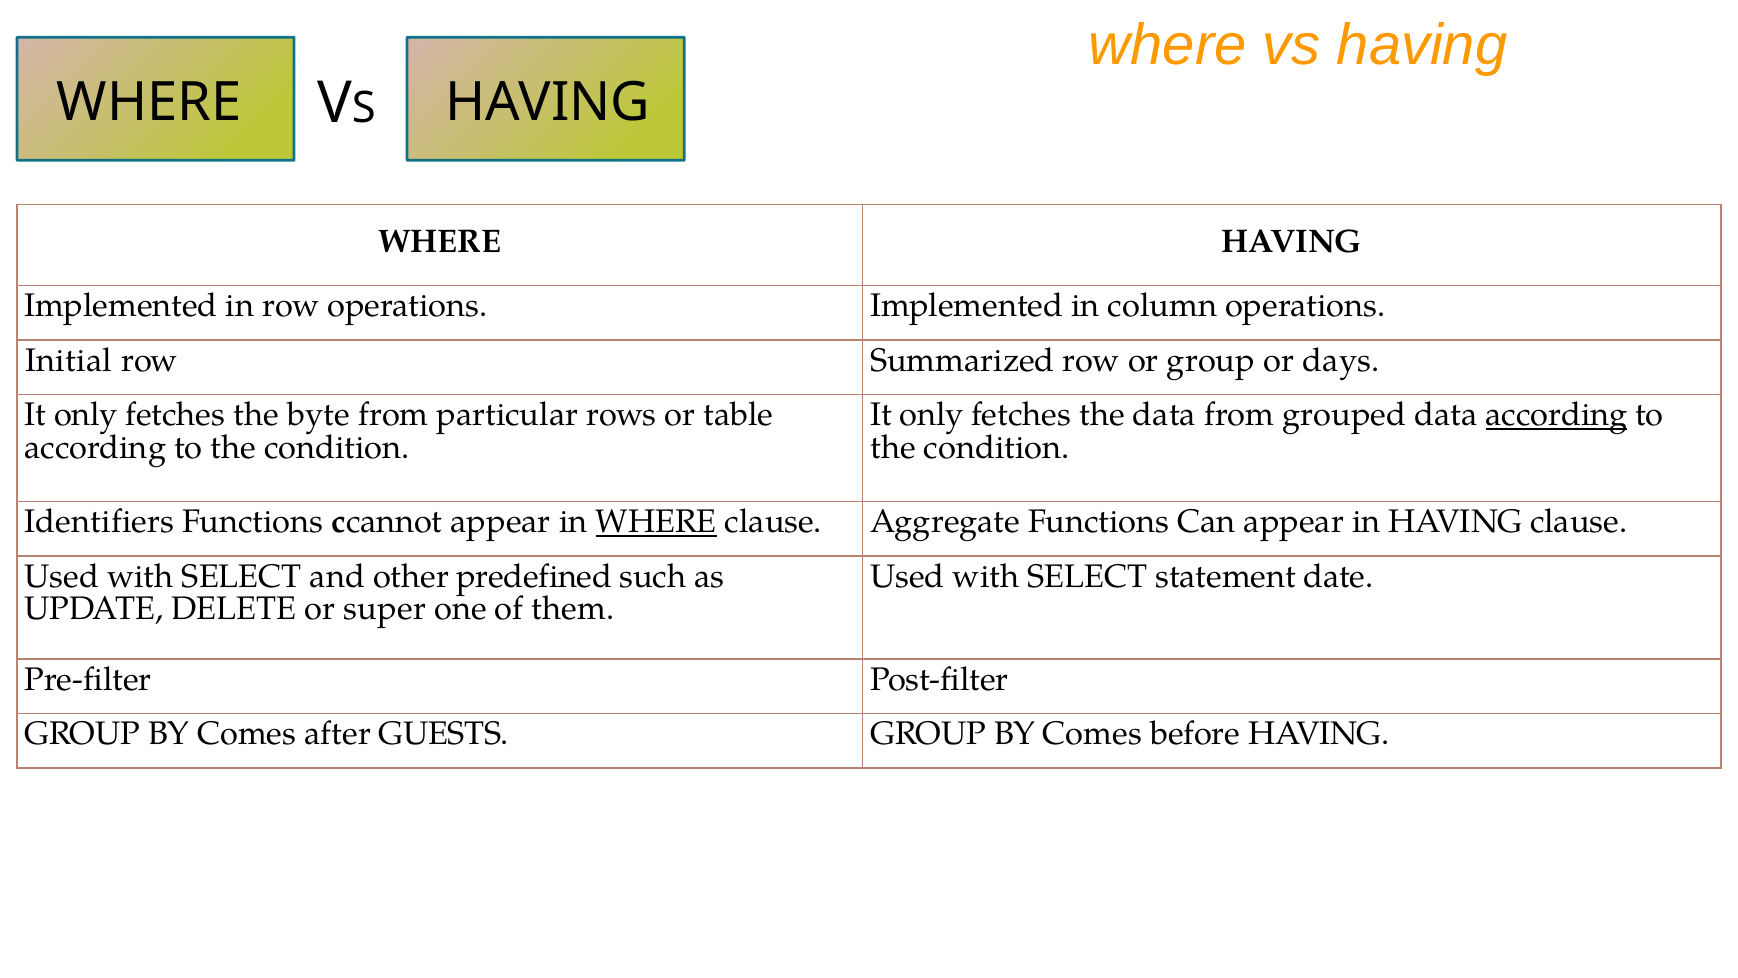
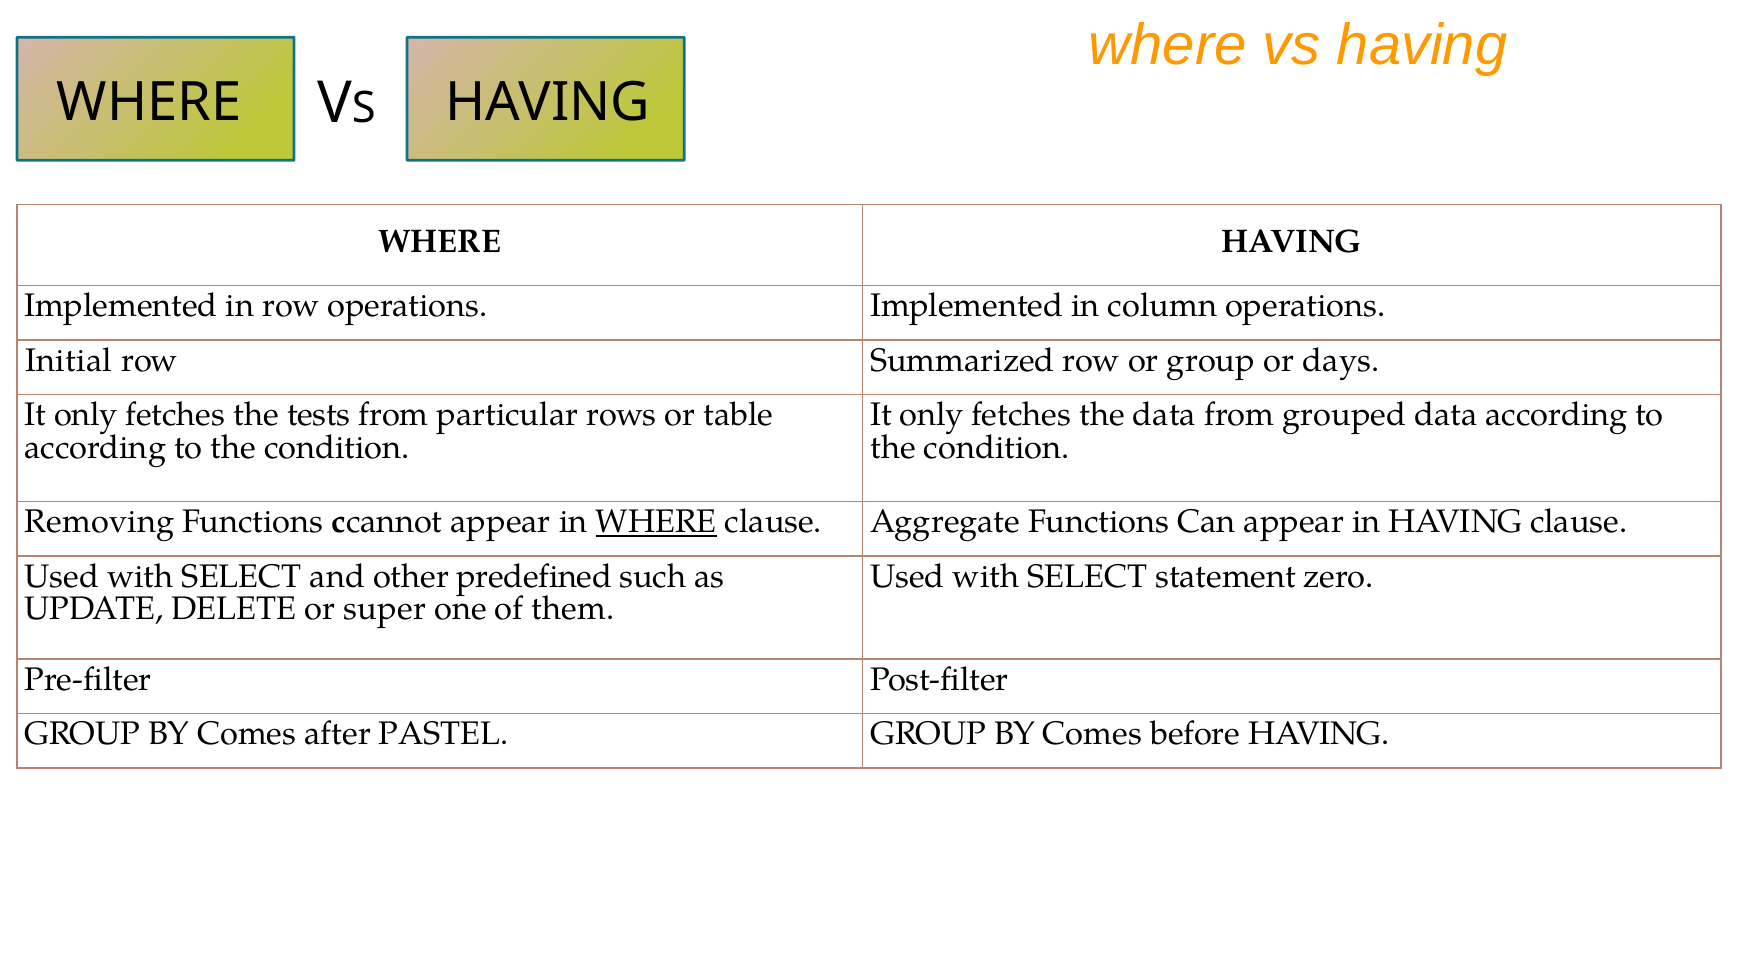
byte: byte -> tests
according at (1556, 415) underline: present -> none
Identifiers: Identifiers -> Removing
date: date -> zero
GUESTS: GUESTS -> PASTEL
